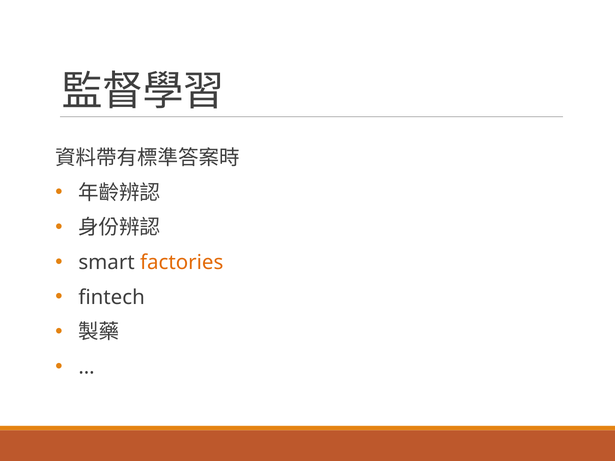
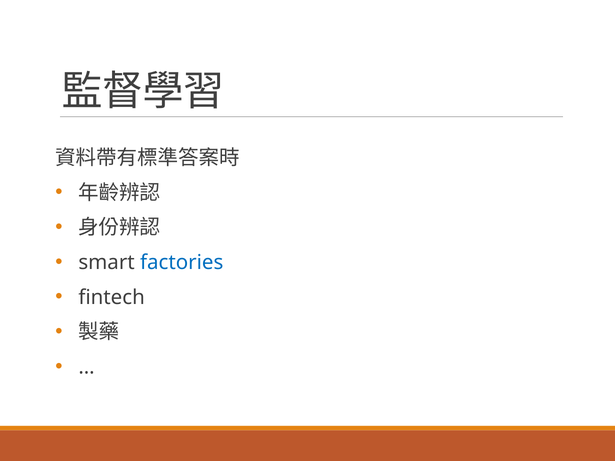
factories colour: orange -> blue
